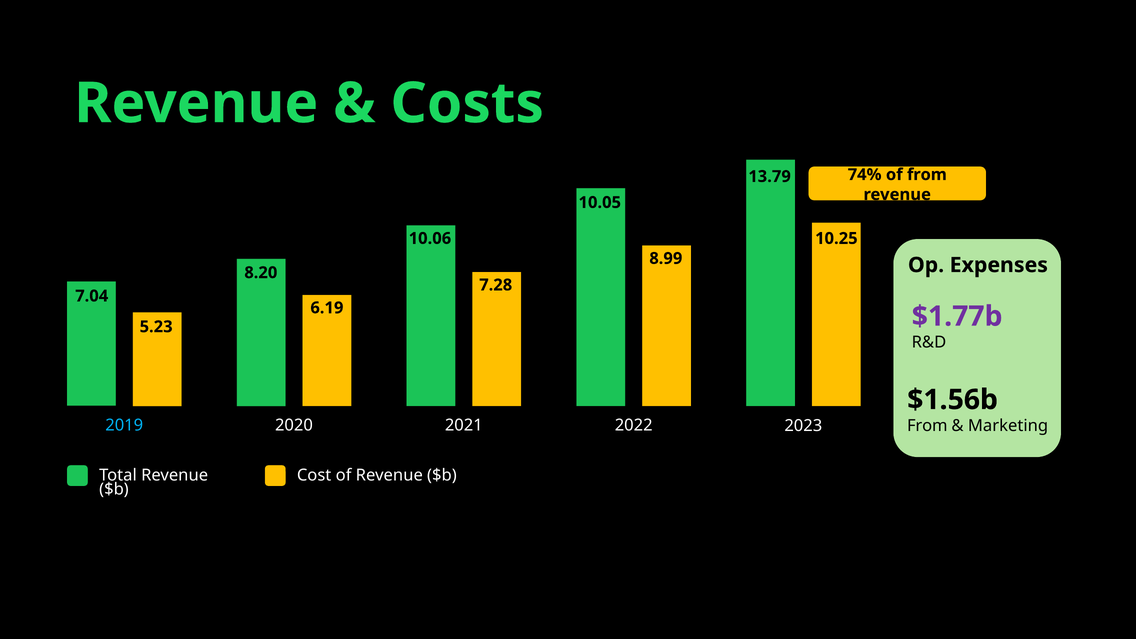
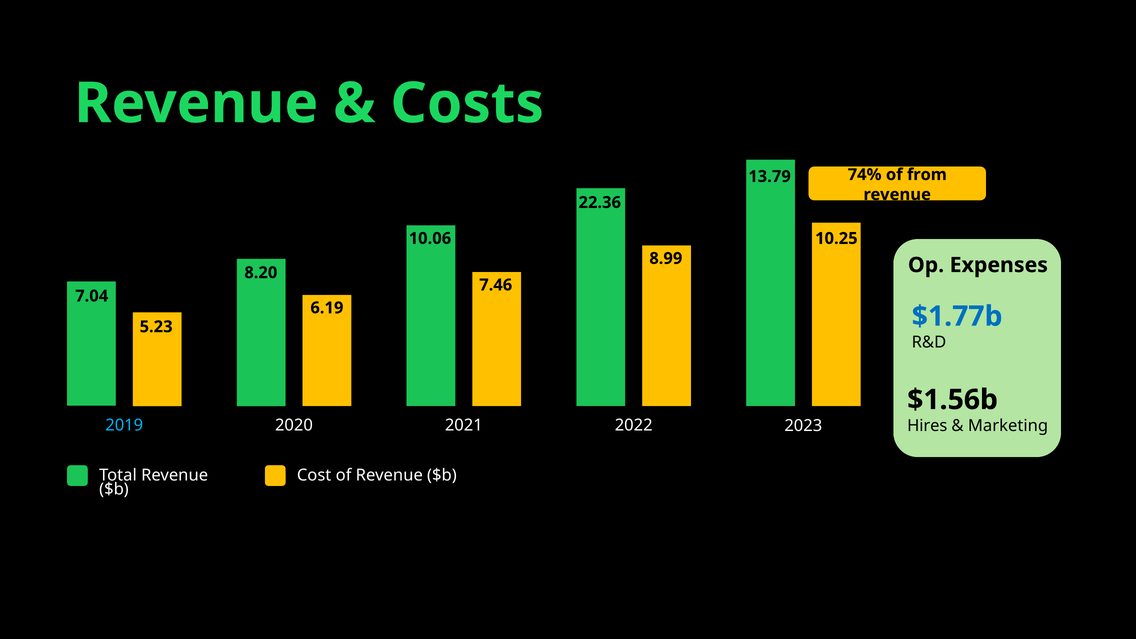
10.05: 10.05 -> 22.36
7.28: 7.28 -> 7.46
$1.77b colour: purple -> blue
From at (927, 426): From -> Hires
